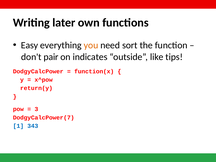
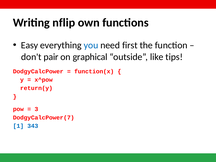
later: later -> nflip
you colour: orange -> blue
sort: sort -> first
indicates: indicates -> graphical
